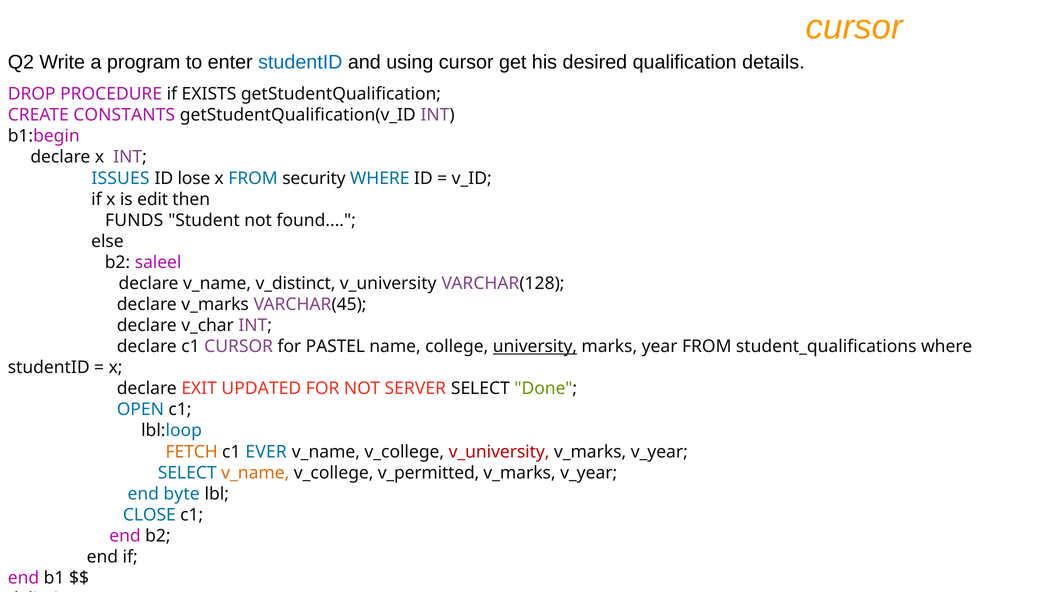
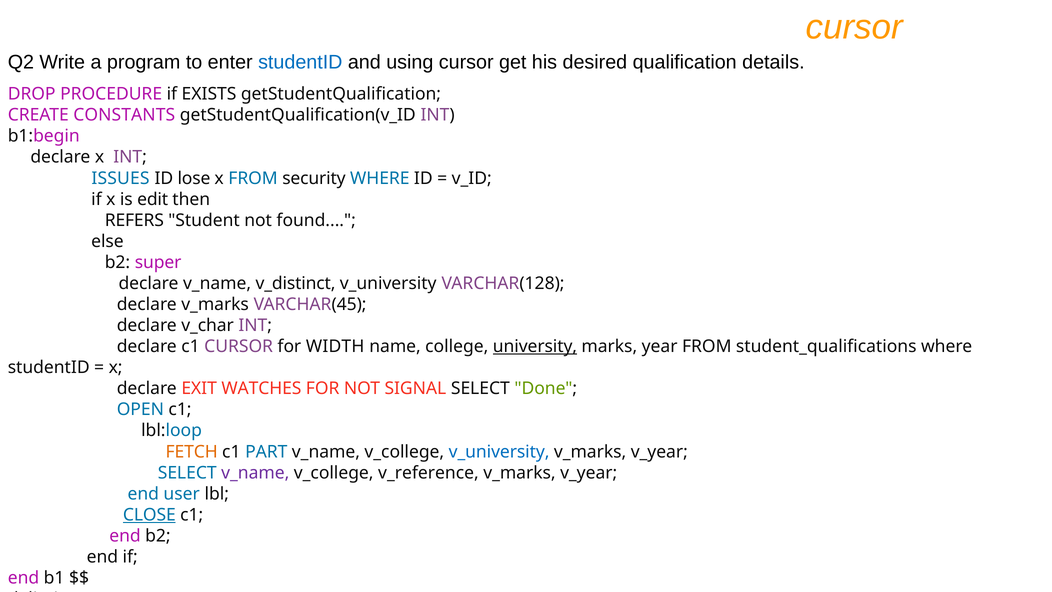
FUNDS: FUNDS -> REFERS
saleel: saleel -> super
PASTEL: PASTEL -> WIDTH
UPDATED: UPDATED -> WATCHES
SERVER: SERVER -> SIGNAL
EVER: EVER -> PART
v_university at (499, 452) colour: red -> blue
v_name at (255, 473) colour: orange -> purple
v_permitted: v_permitted -> v_reference
byte: byte -> user
CLOSE underline: none -> present
